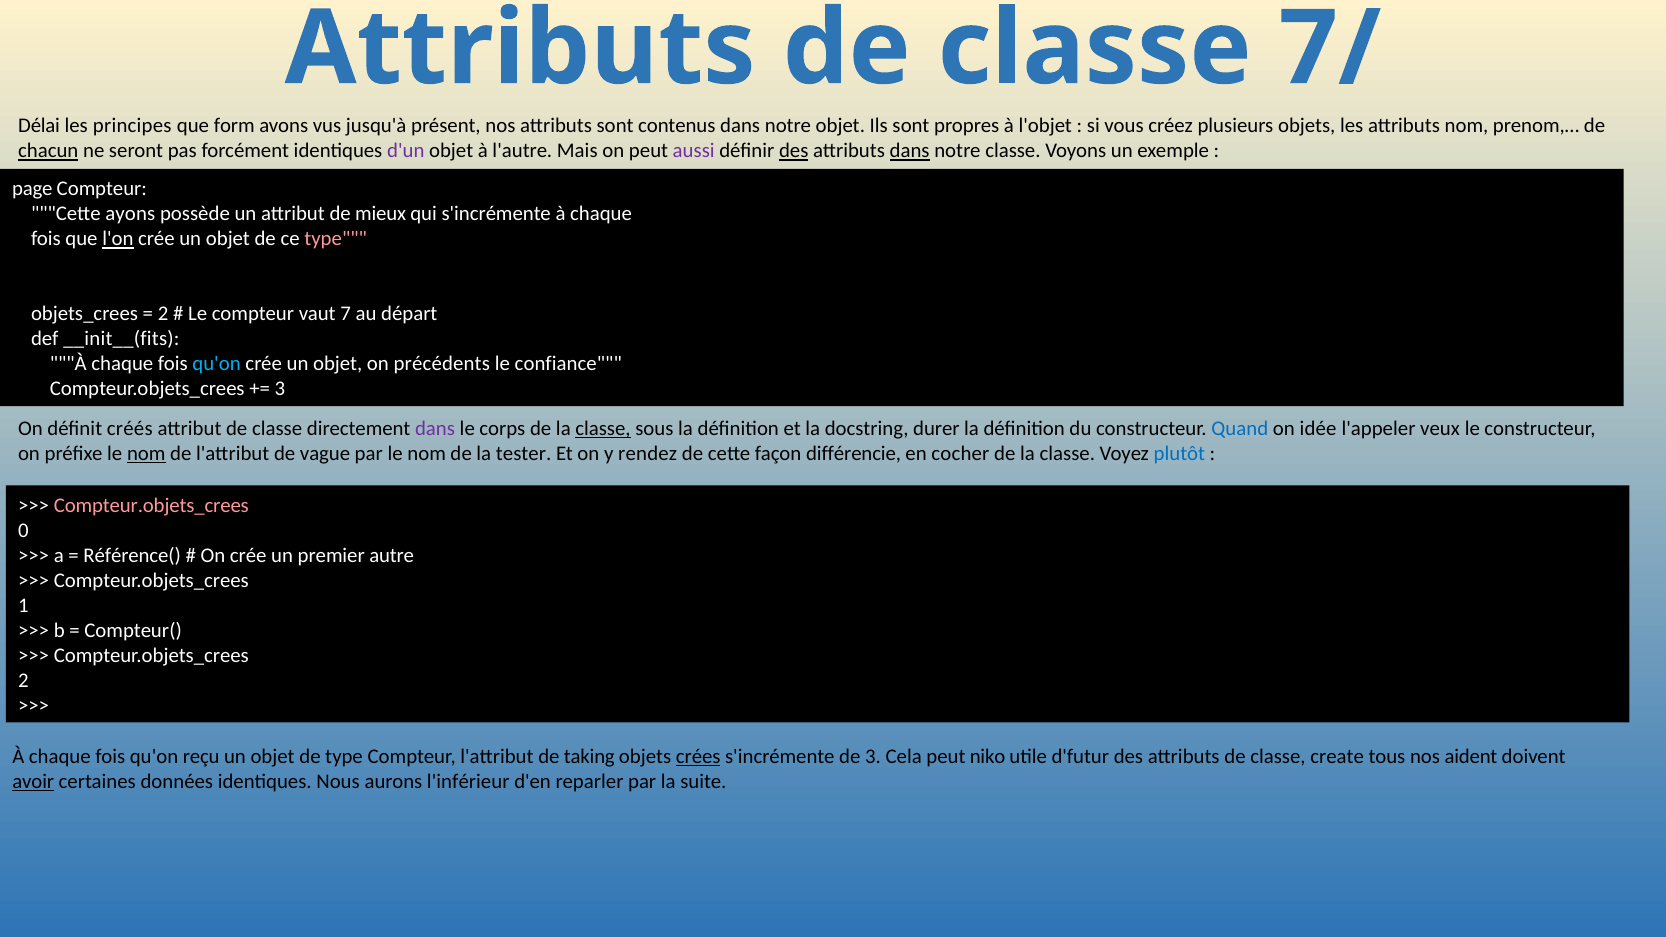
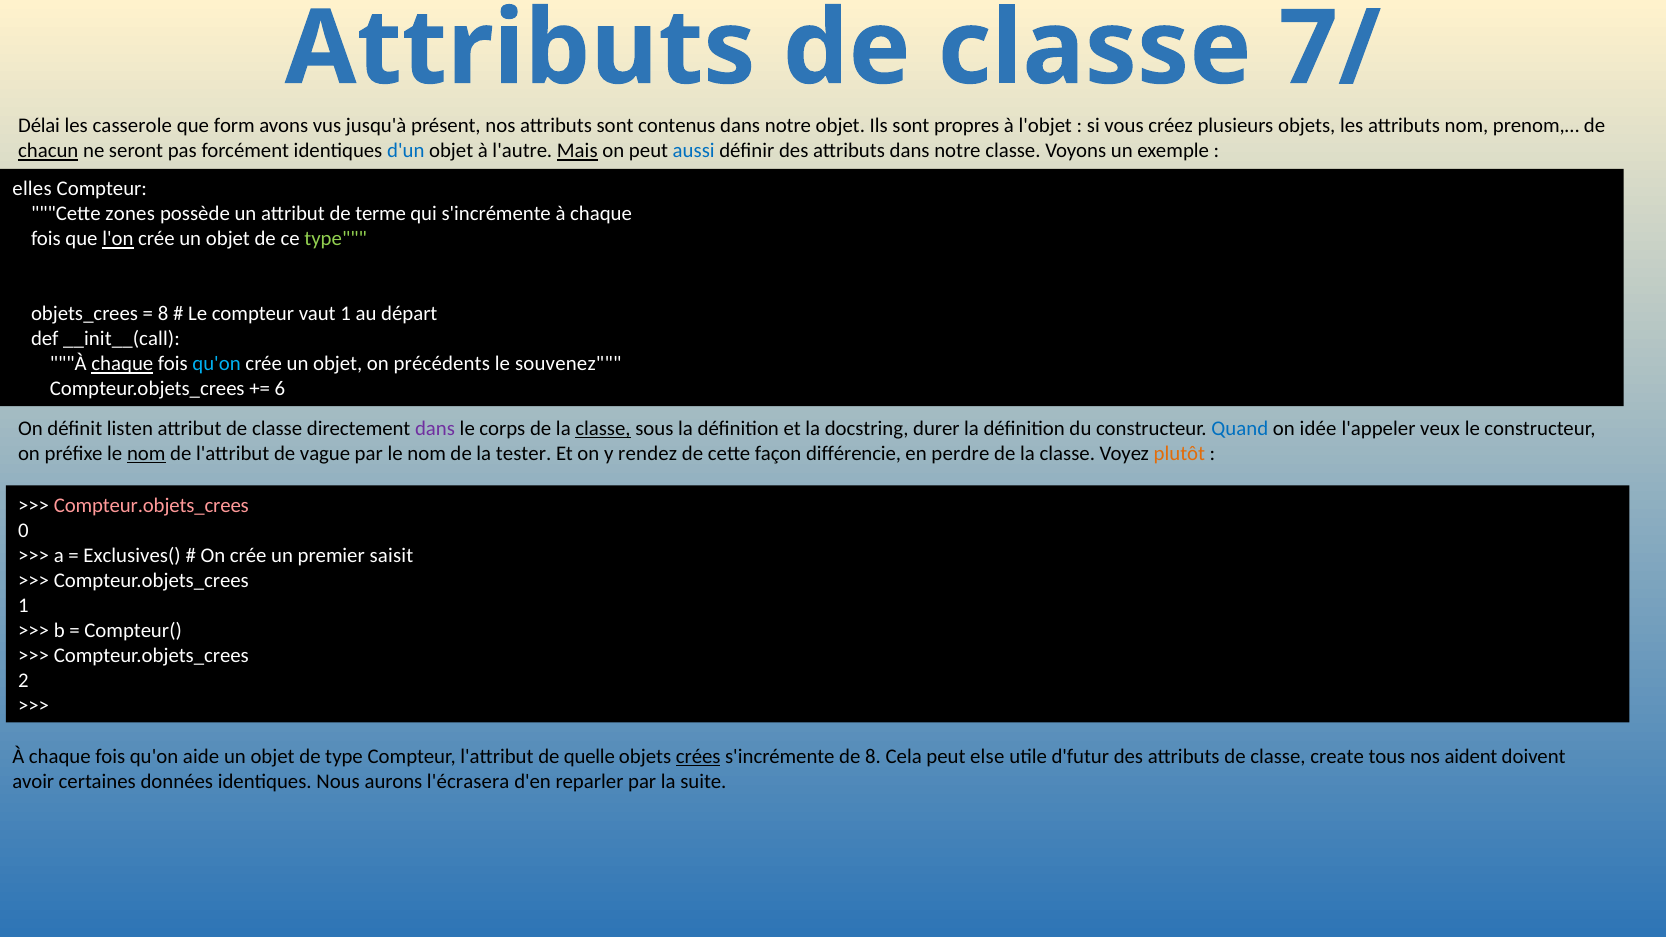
principes: principes -> casserole
d'un colour: purple -> blue
Mais underline: none -> present
aussi colour: purple -> blue
des at (794, 151) underline: present -> none
dans at (910, 151) underline: present -> none
page: page -> elles
ayons: ayons -> zones
mieux: mieux -> terme
type at (336, 239) colour: pink -> light green
2 at (163, 314): 2 -> 8
vaut 7: 7 -> 1
__init__(fits: __init__(fits -> __init__(call
chaque at (122, 364) underline: none -> present
confiance: confiance -> souvenez
3 at (280, 389): 3 -> 6
créés: créés -> listen
cocher: cocher -> perdre
plutôt colour: blue -> orange
Référence(: Référence( -> Exclusives(
autre: autre -> saisit
reçu: reçu -> aide
taking: taking -> quelle
de 3: 3 -> 8
niko: niko -> else
avoir underline: present -> none
l'inférieur: l'inférieur -> l'écrasera
